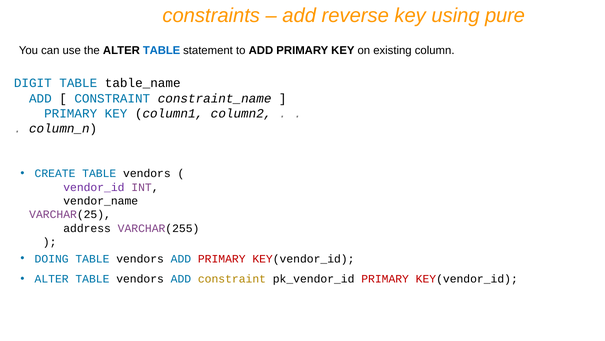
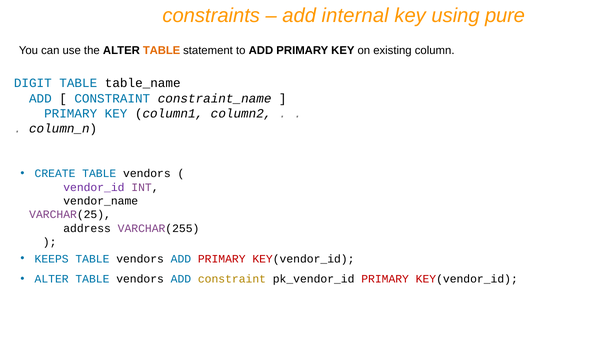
reverse: reverse -> internal
TABLE at (162, 50) colour: blue -> orange
DOING: DOING -> KEEPS
